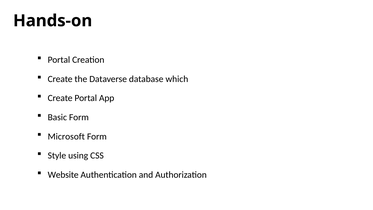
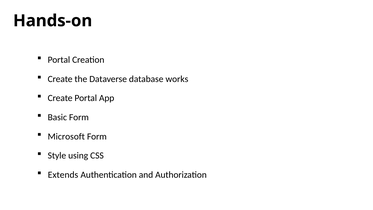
which: which -> works
Website: Website -> Extends
